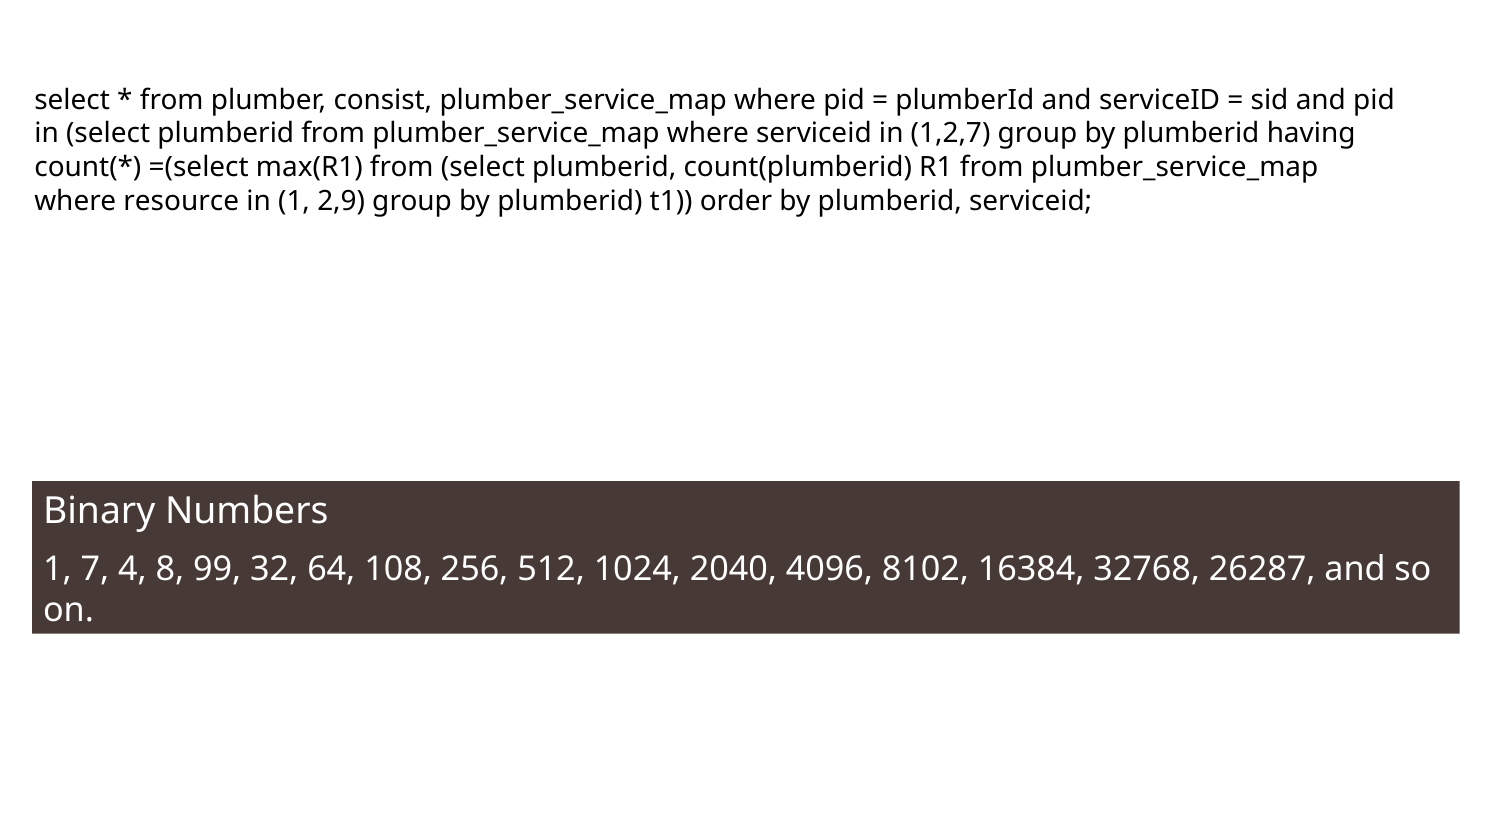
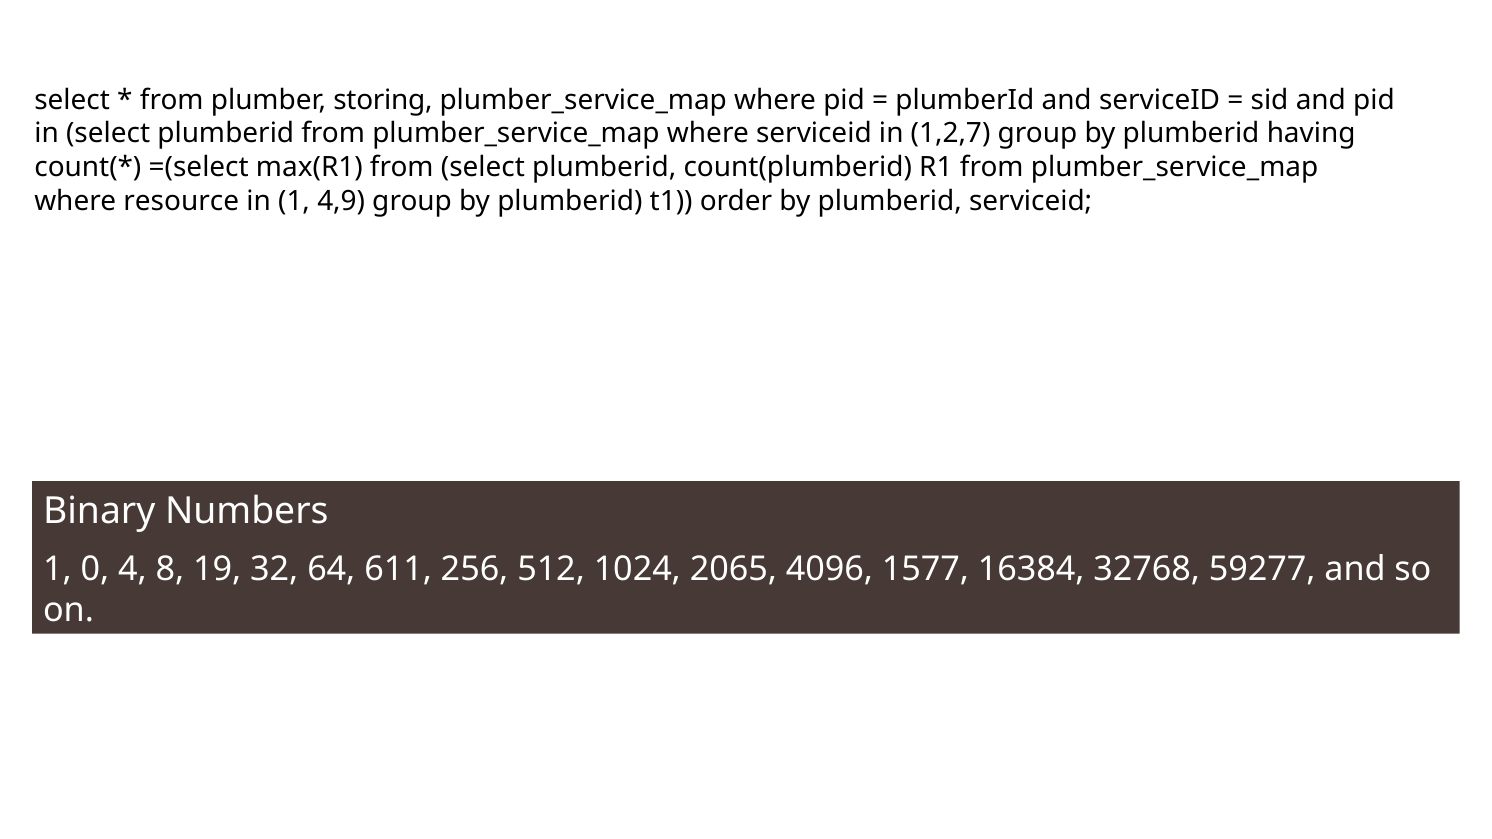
consist: consist -> storing
2,9: 2,9 -> 4,9
7: 7 -> 0
99: 99 -> 19
108: 108 -> 611
2040: 2040 -> 2065
8102: 8102 -> 1577
26287: 26287 -> 59277
